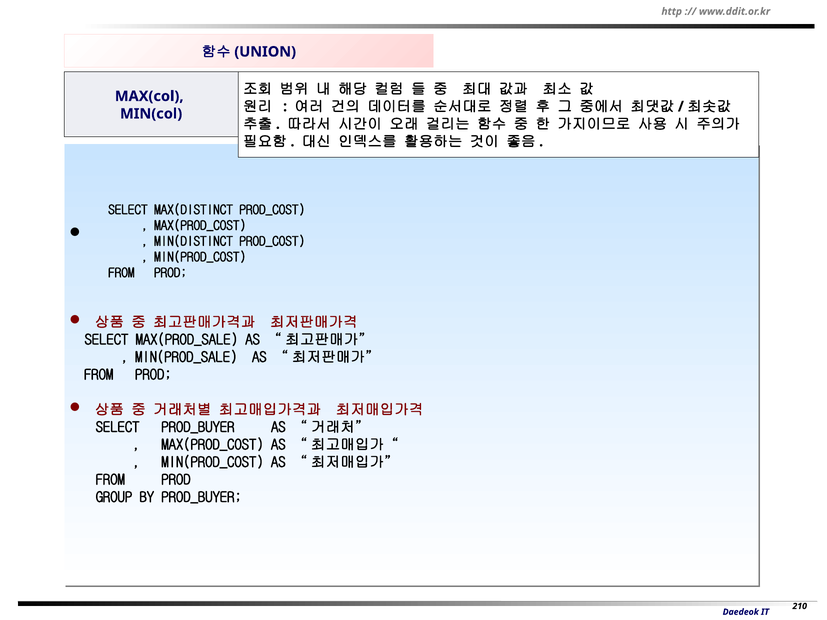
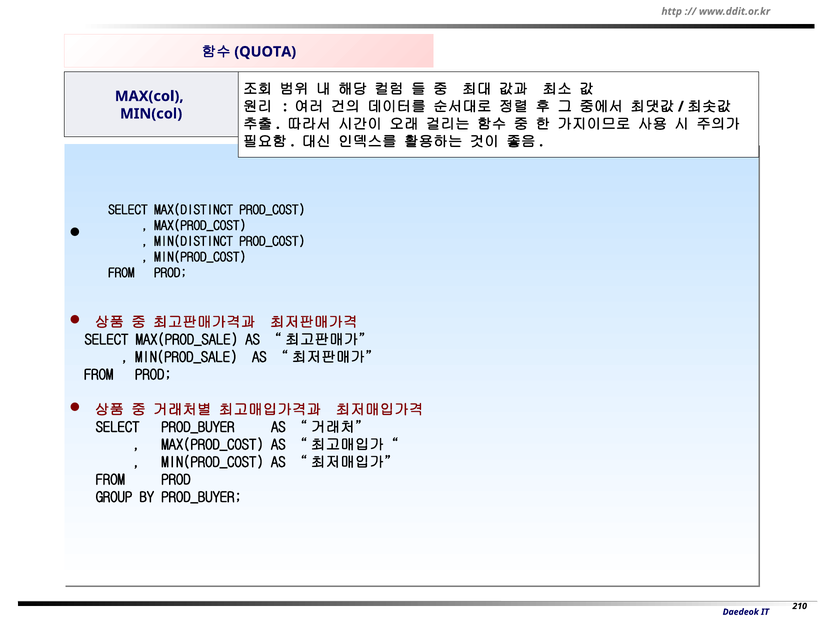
UNION: UNION -> QUOTA
